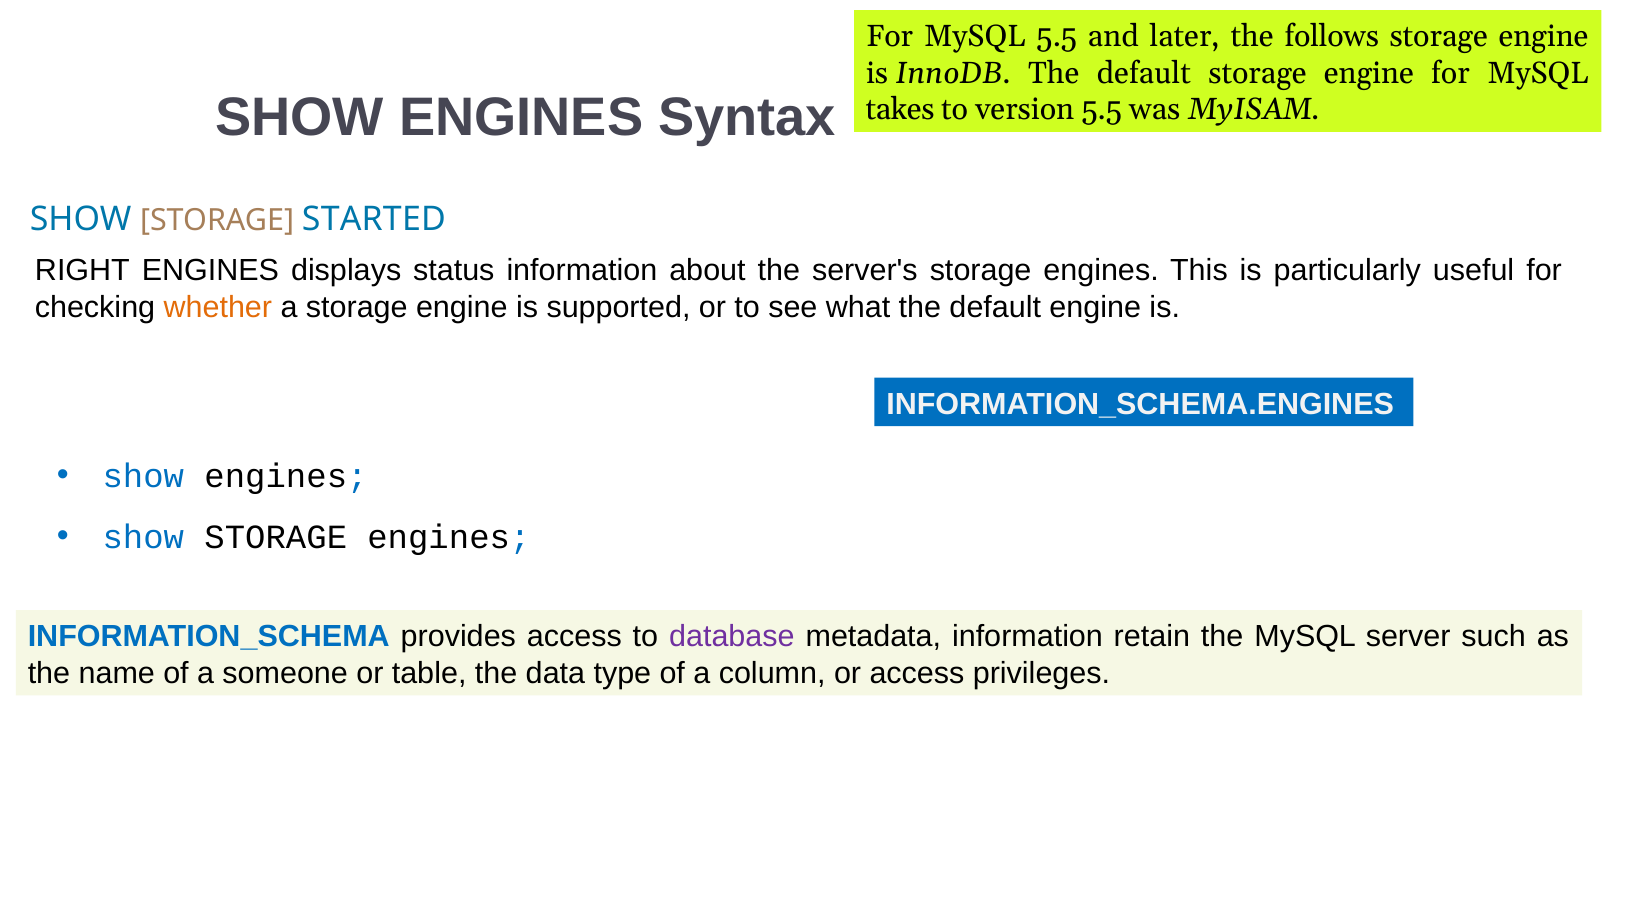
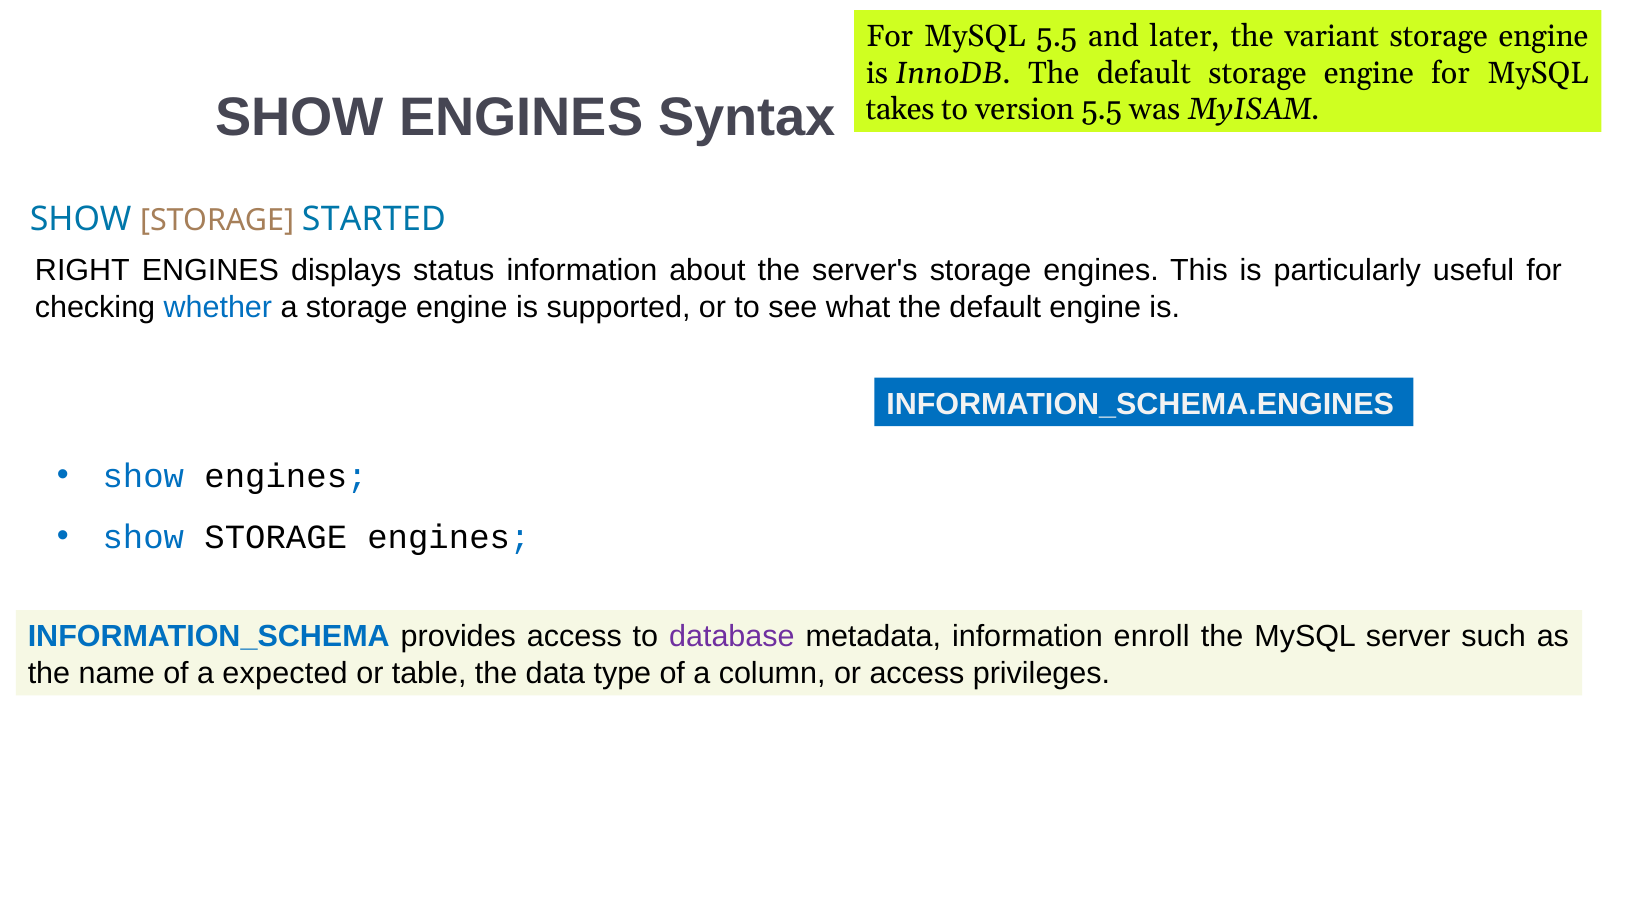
follows: follows -> variant
whether colour: orange -> blue
retain: retain -> enroll
someone: someone -> expected
